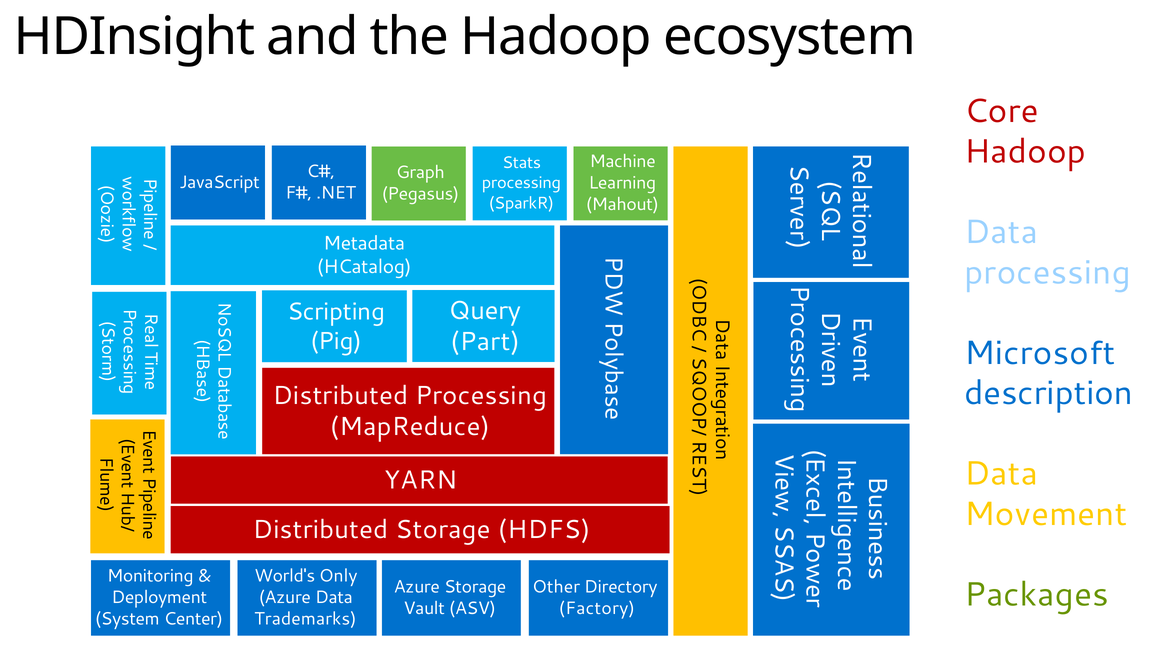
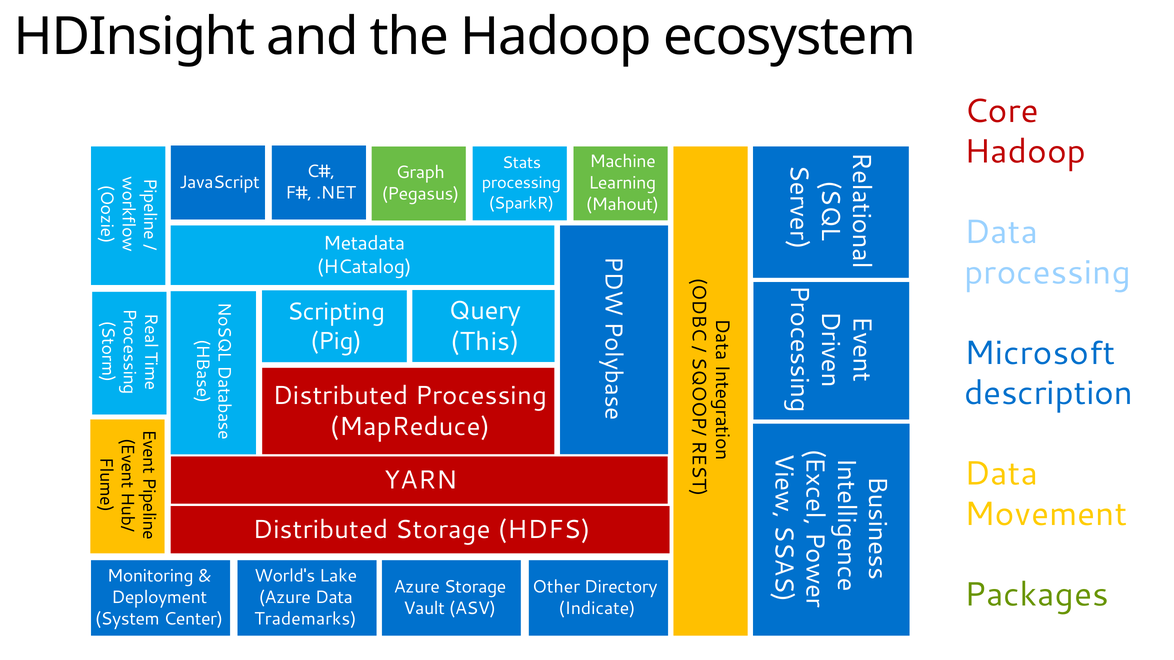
Part: Part -> This
Only: Only -> Lake
Factory: Factory -> Indicate
